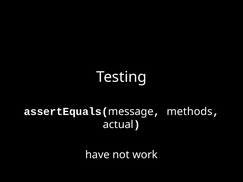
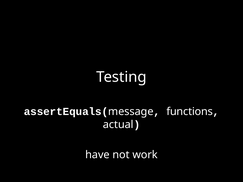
methods: methods -> functions
